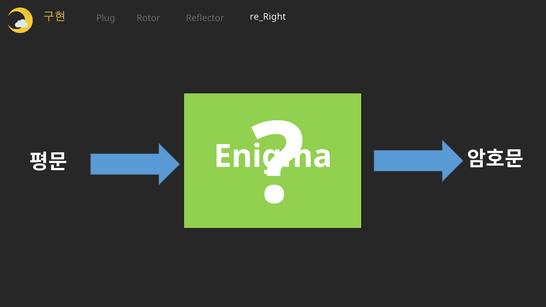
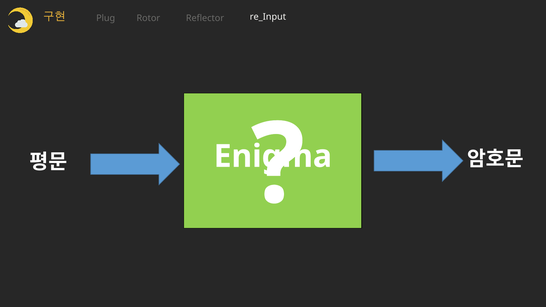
re_Right: re_Right -> re_Input
